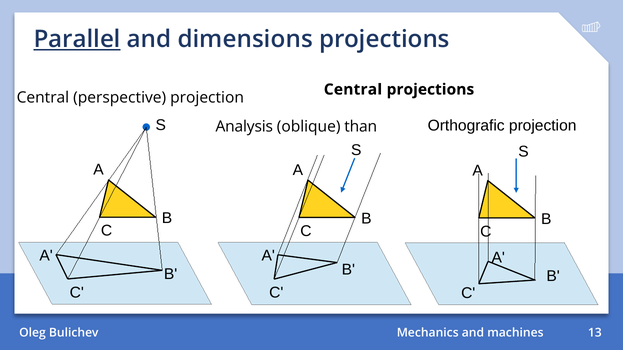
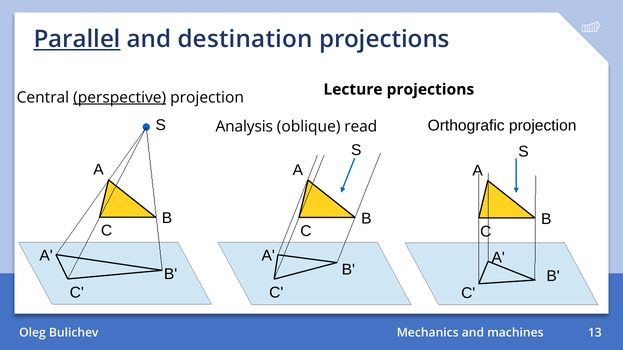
dimensions: dimensions -> destination
Central at (353, 90): Central -> Lecture
perspective underline: none -> present
than: than -> read
